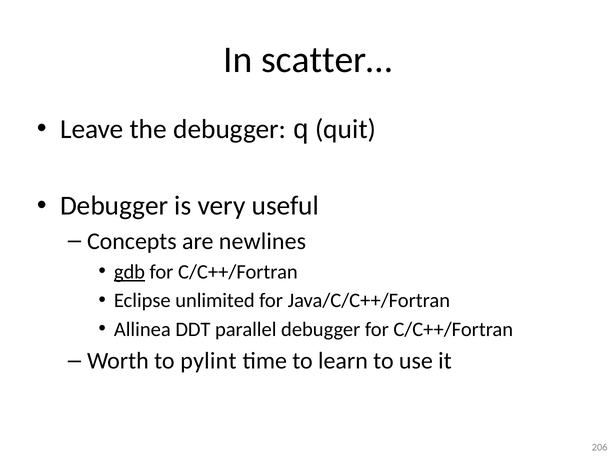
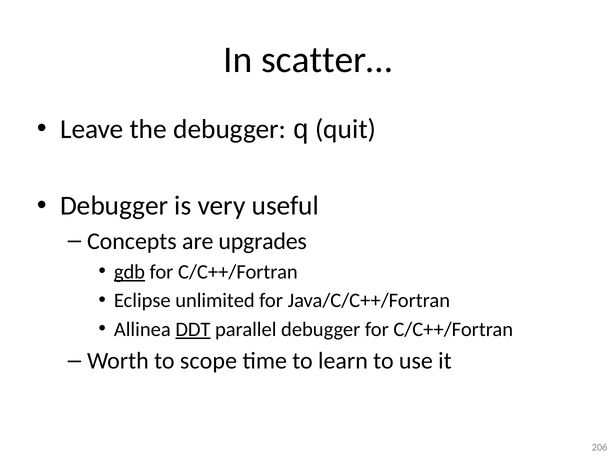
newlines: newlines -> upgrades
DDT underline: none -> present
pylint: pylint -> scope
